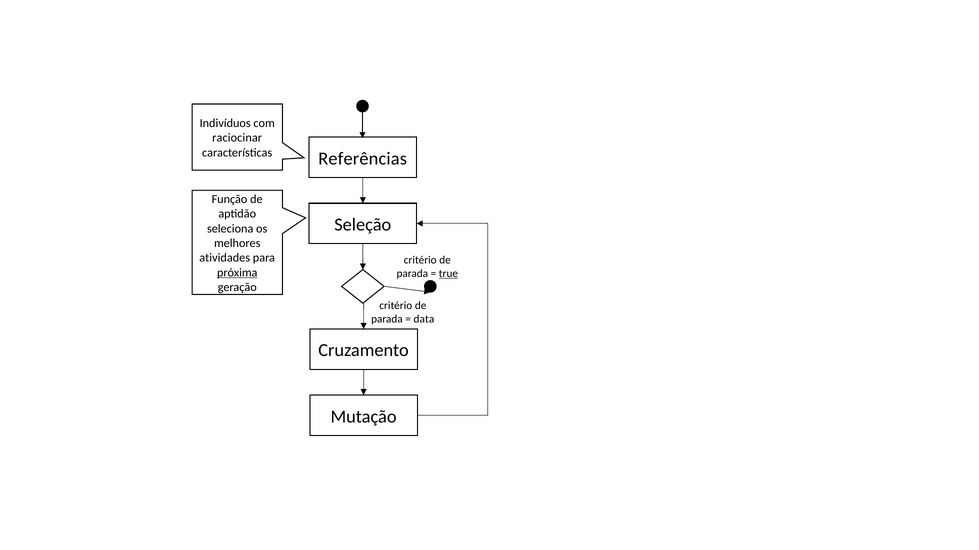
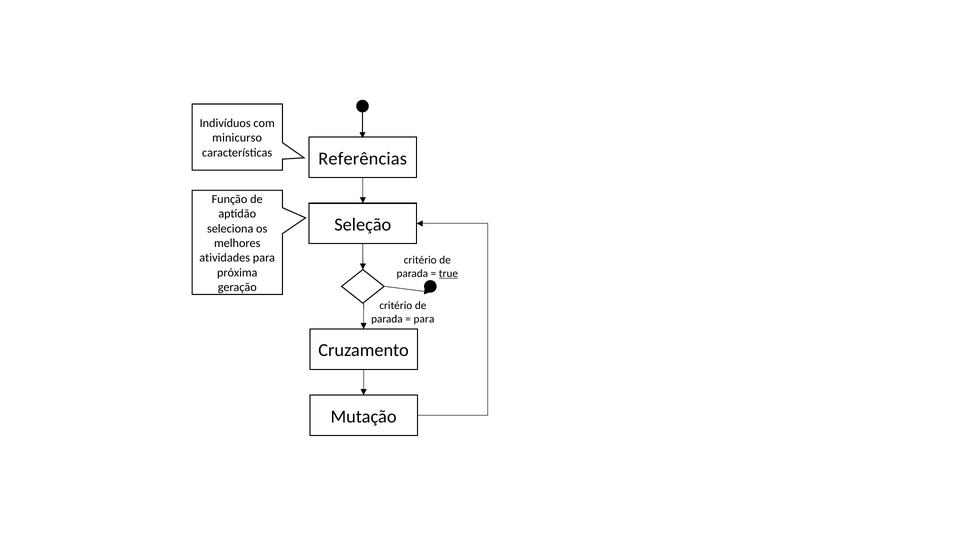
raciocinar: raciocinar -> minicurso
próxima underline: present -> none
data at (424, 319): data -> para
